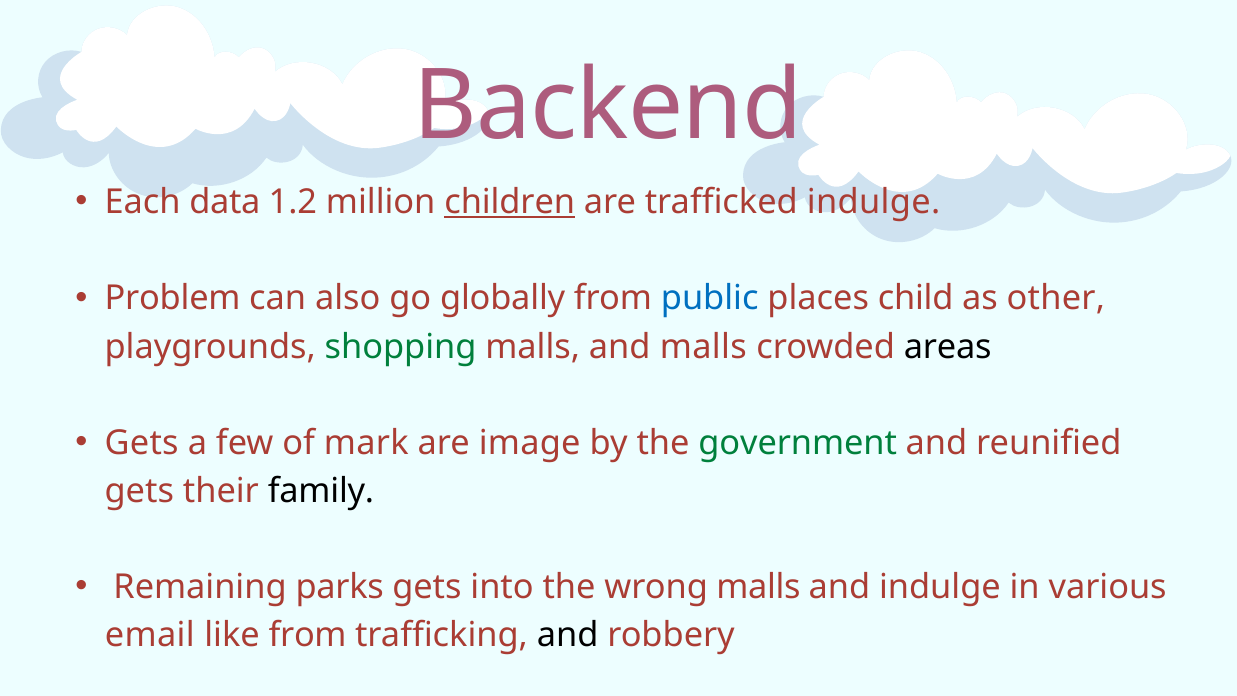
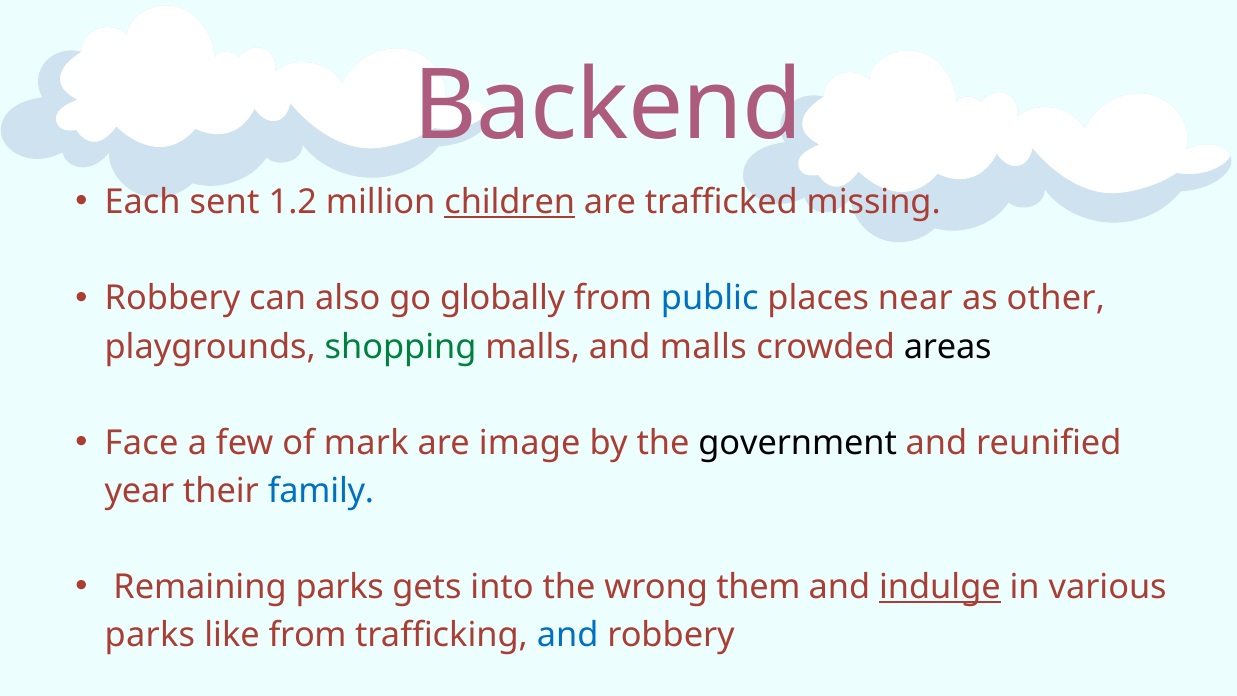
data: data -> sent
trafficked indulge: indulge -> missing
Problem at (173, 299): Problem -> Robbery
child: child -> near
Gets at (142, 443): Gets -> Face
government colour: green -> black
gets at (139, 491): gets -> year
family colour: black -> blue
wrong malls: malls -> them
indulge at (940, 587) underline: none -> present
email at (150, 635): email -> parks
and at (568, 635) colour: black -> blue
